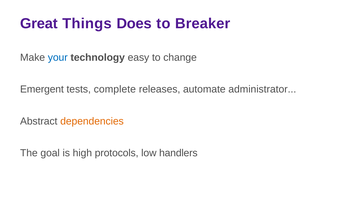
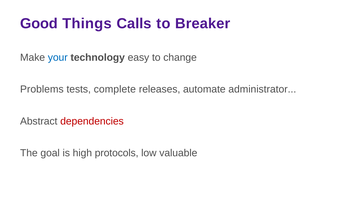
Great: Great -> Good
Does: Does -> Calls
Emergent: Emergent -> Problems
dependencies colour: orange -> red
handlers: handlers -> valuable
